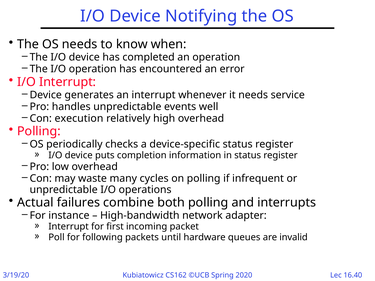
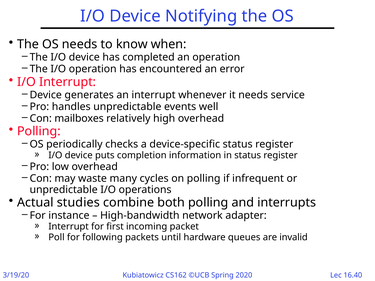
execution: execution -> mailboxes
failures: failures -> studies
